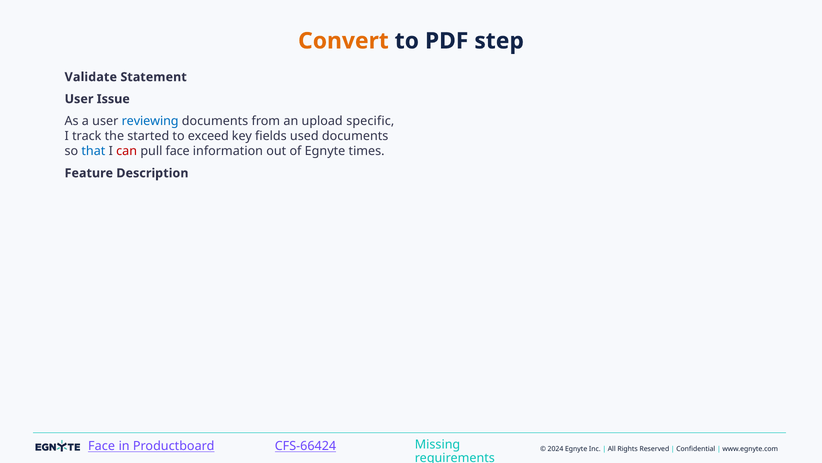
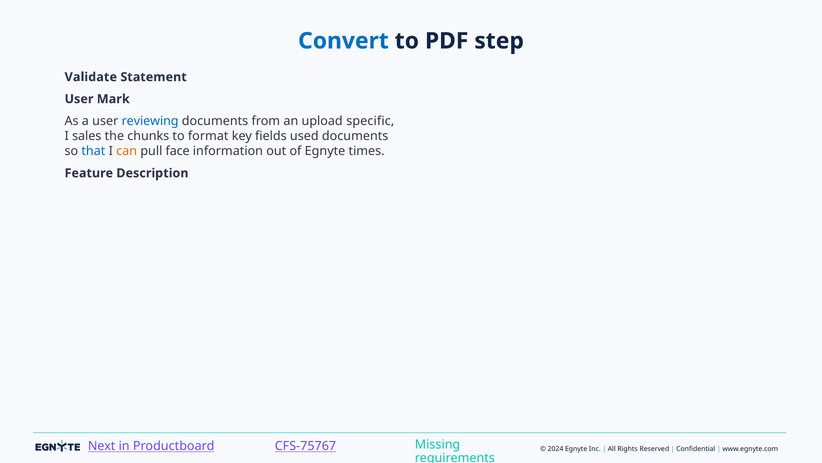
Convert colour: orange -> blue
Issue: Issue -> Mark
track: track -> sales
started: started -> chunks
exceed: exceed -> format
can colour: red -> orange
Face at (102, 445): Face -> Next
CFS-66424: CFS-66424 -> CFS-75767
